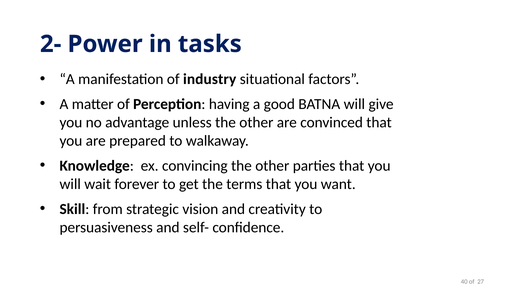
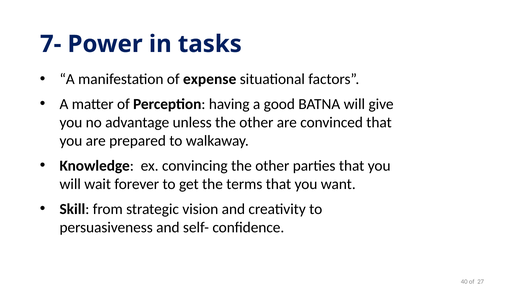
2-: 2- -> 7-
industry: industry -> expense
